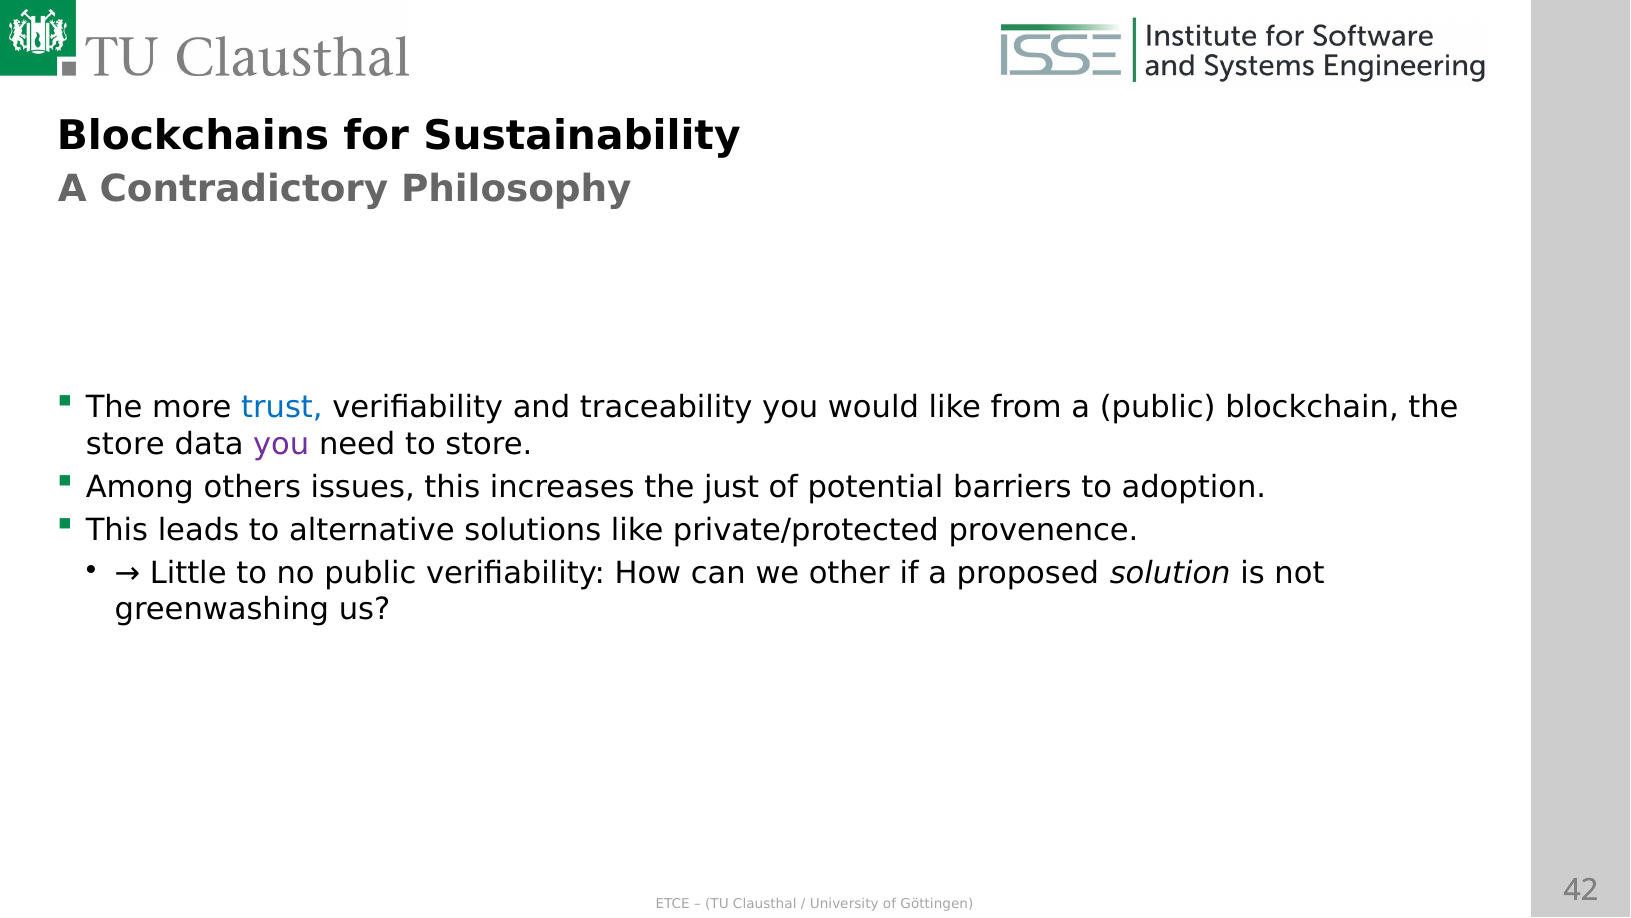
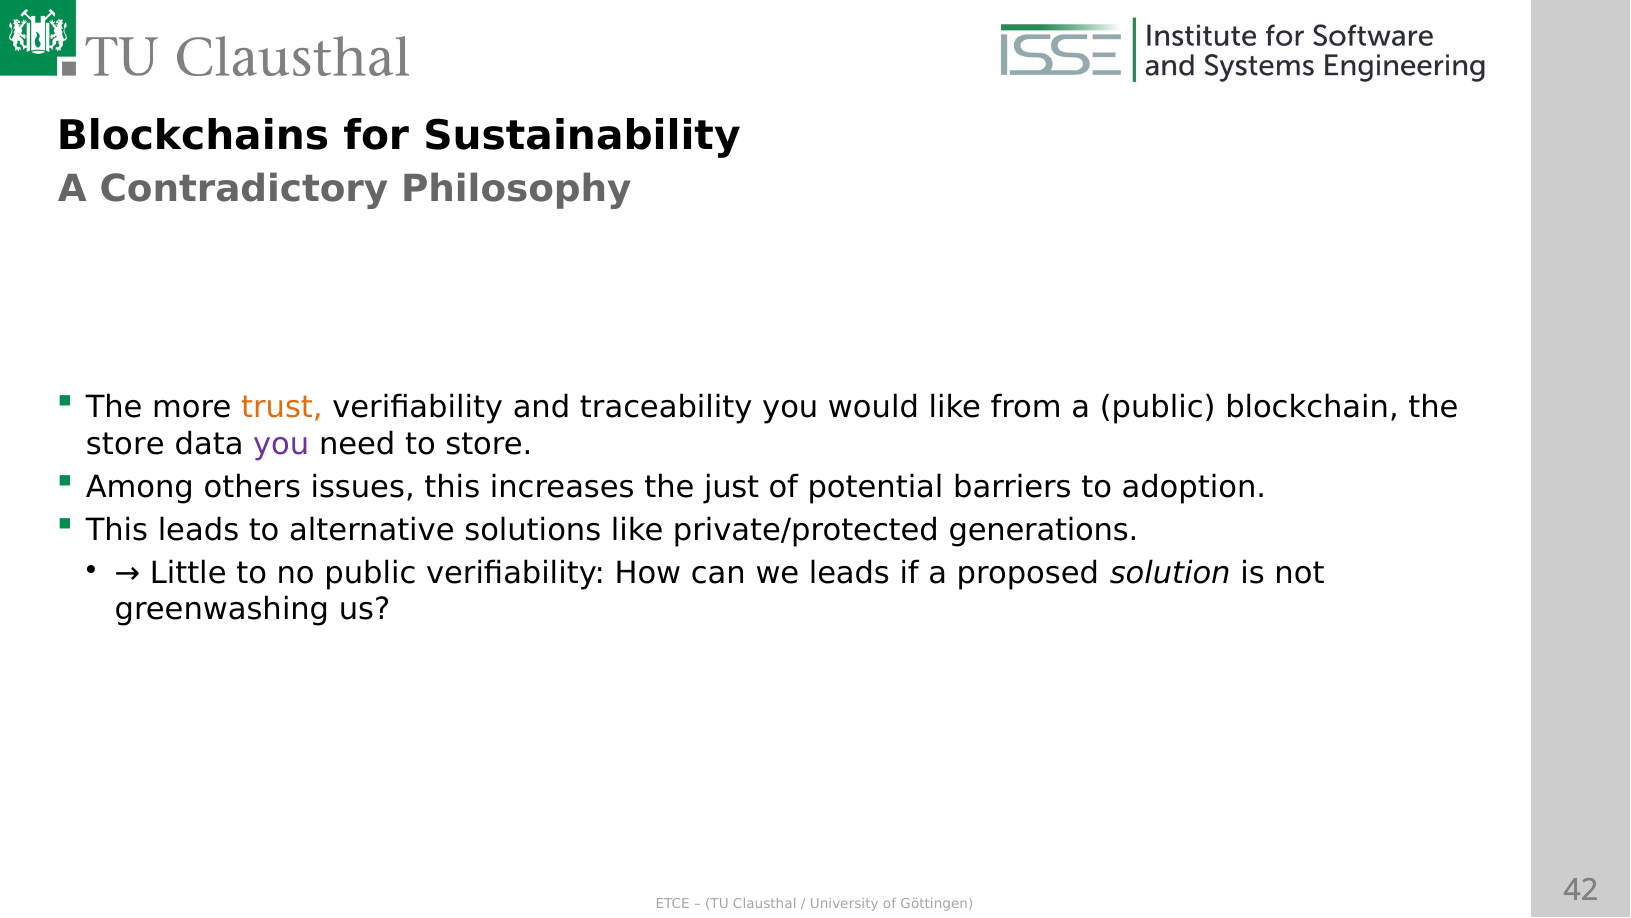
trust colour: blue -> orange
provenence: provenence -> generations
we other: other -> leads
